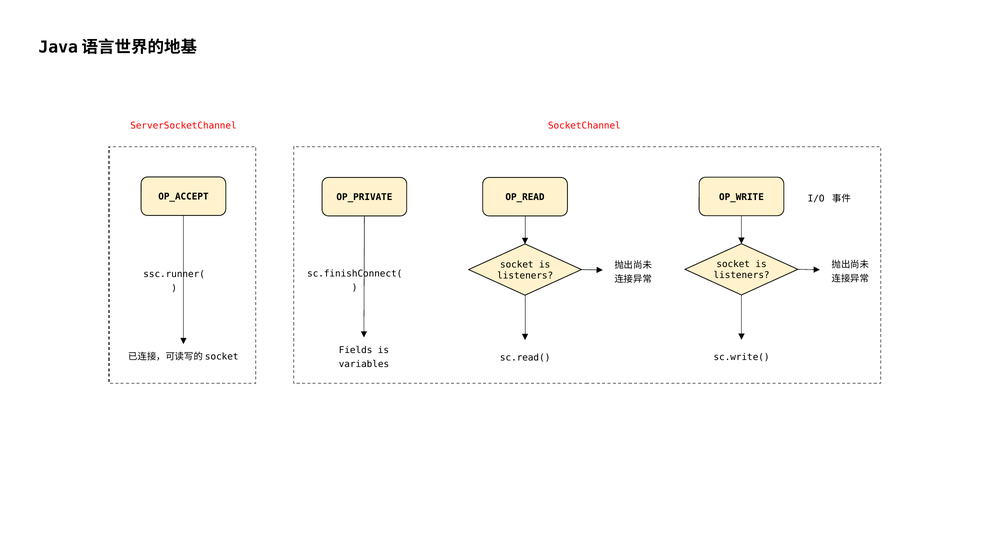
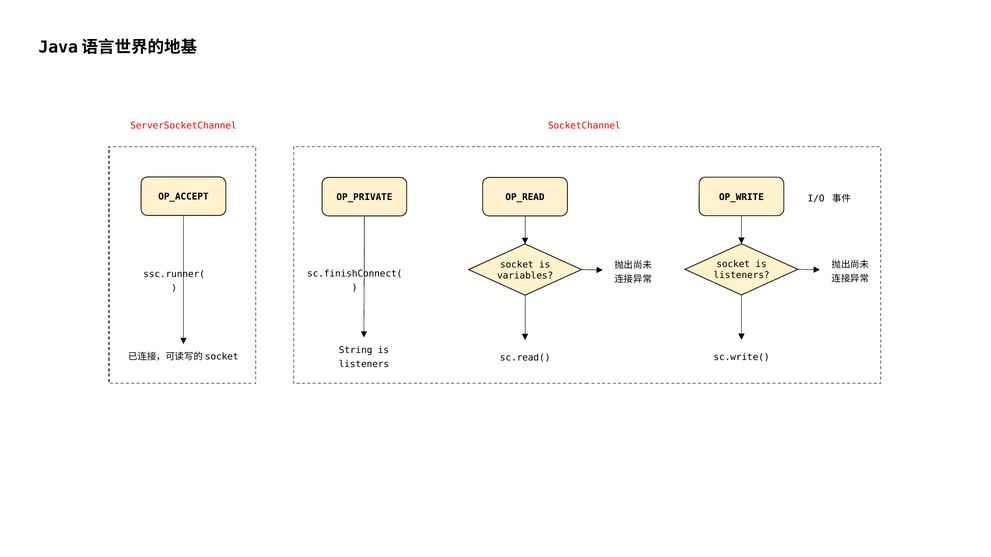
listeners at (525, 276): listeners -> variables
Fields: Fields -> String
variables at (364, 364): variables -> listeners
